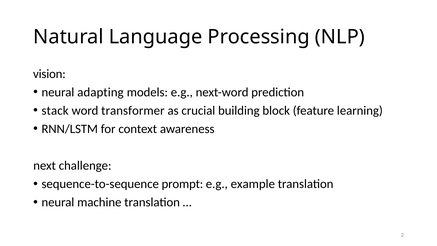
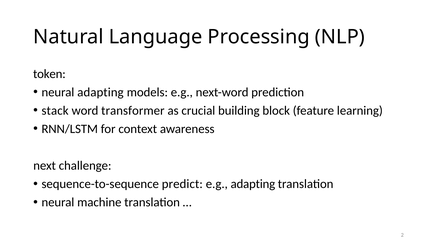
vision: vision -> token
prompt: prompt -> predict
e.g example: example -> adapting
